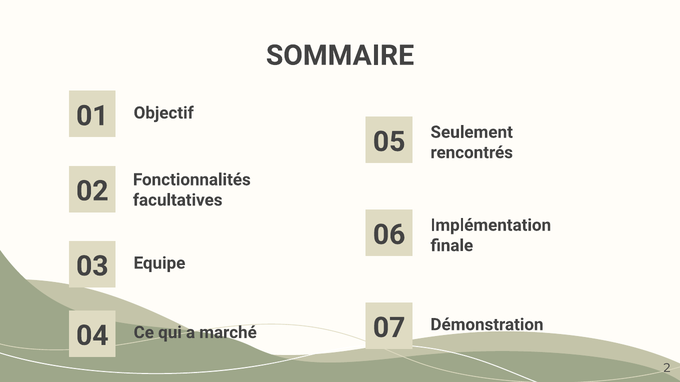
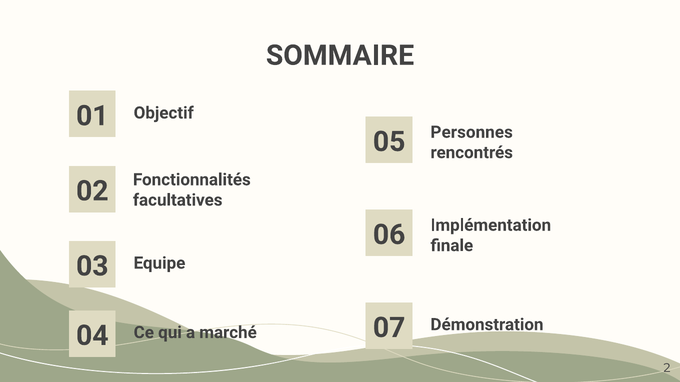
Seulement: Seulement -> Personnes
